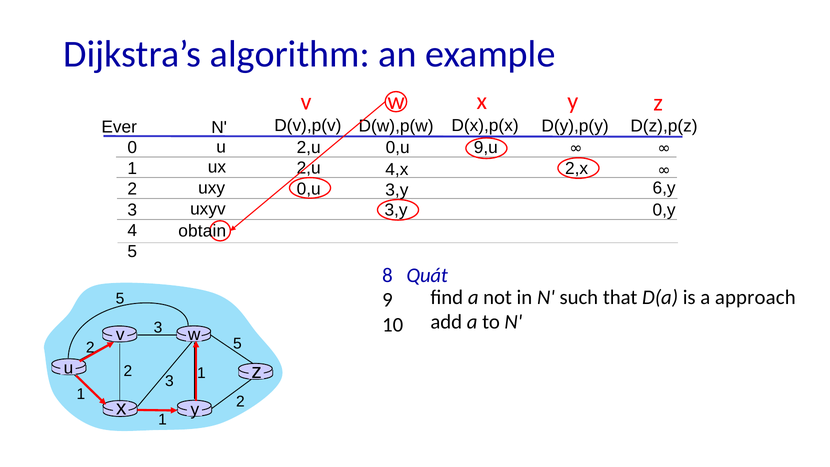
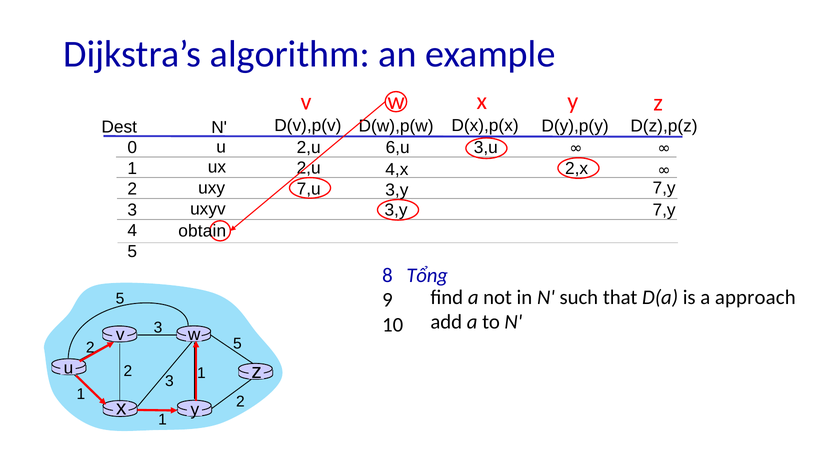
Ever: Ever -> Dest
0,u at (398, 147): 0,u -> 6,u
9,u: 9,u -> 3,u
uxy 6,y: 6,y -> 7,y
0,u at (309, 189): 0,u -> 7,u
uxyv 0,y: 0,y -> 7,y
Quát: Quát -> Tổng
